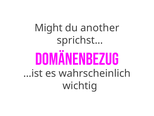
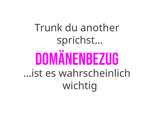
Might: Might -> Trunk
